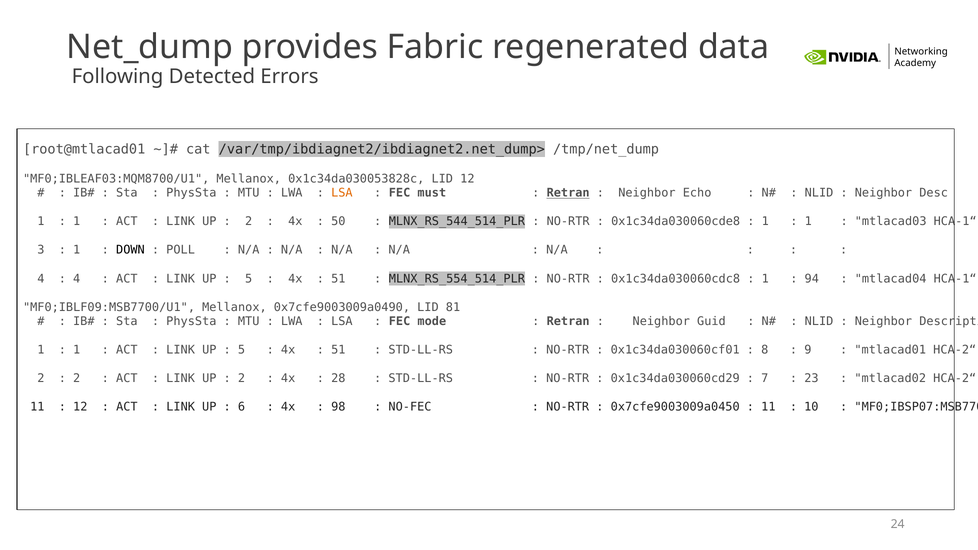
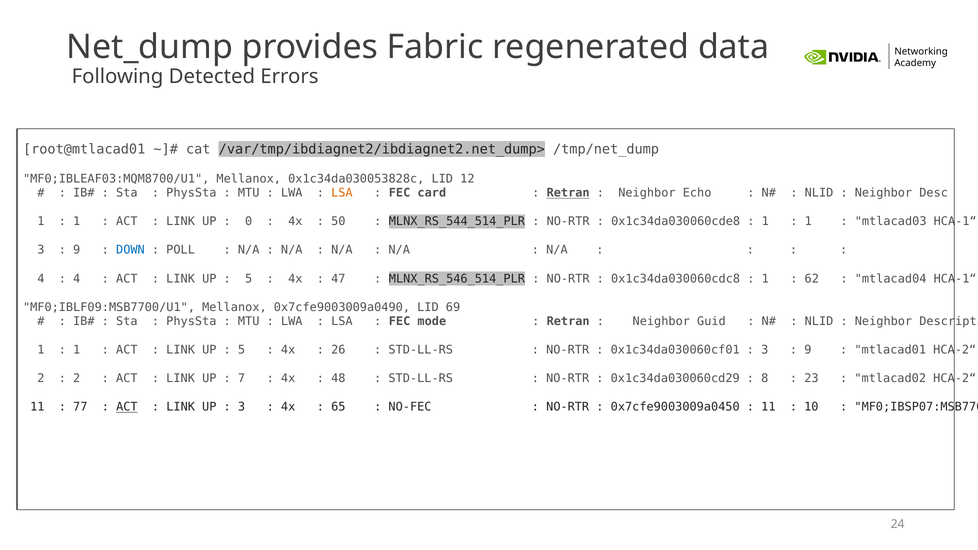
must: must -> card
2 at (249, 222): 2 -> 0
1 at (77, 250): 1 -> 9
DOWN colour: black -> blue
51 at (338, 279): 51 -> 47
MLNX_RS_554_514_PLR: MLNX_RS_554_514_PLR -> MLNX_RS_546_514_PLR
94: 94 -> 62
81: 81 -> 69
51 at (338, 350): 51 -> 26
8 at (765, 350): 8 -> 3
2 at (242, 379): 2 -> 7
28: 28 -> 48
7: 7 -> 8
12 at (80, 407): 12 -> 77
ACT at (127, 407) underline: none -> present
6 at (242, 407): 6 -> 3
98: 98 -> 65
